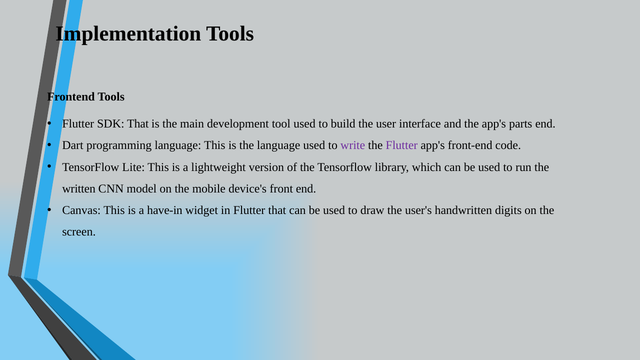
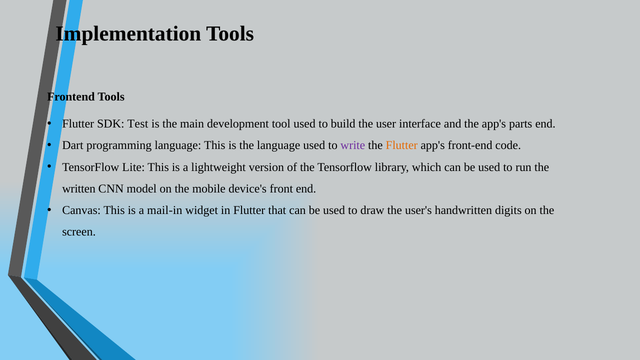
SDK That: That -> Test
Flutter at (402, 146) colour: purple -> orange
have-in: have-in -> mail-in
